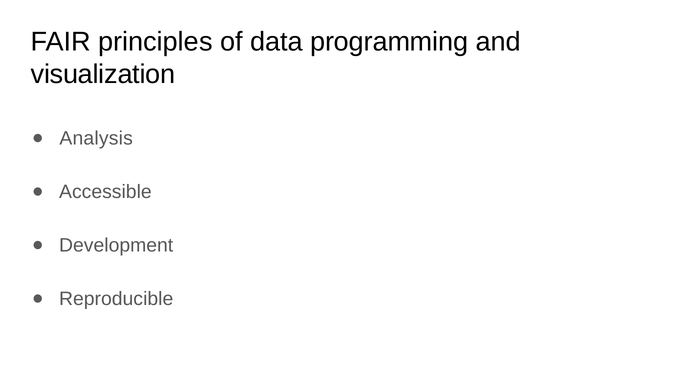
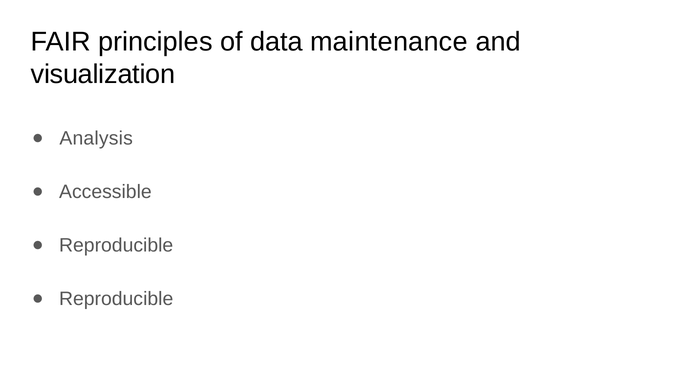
programming: programming -> maintenance
Development at (116, 245): Development -> Reproducible
